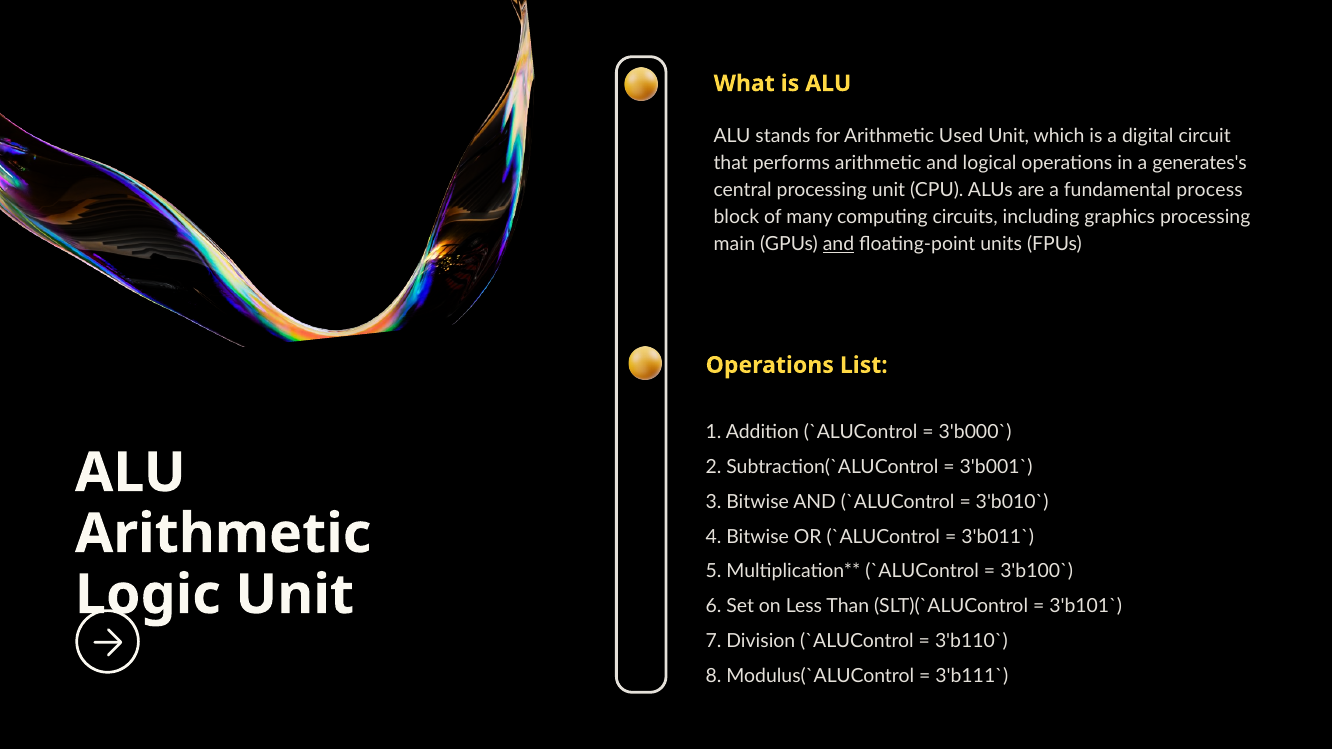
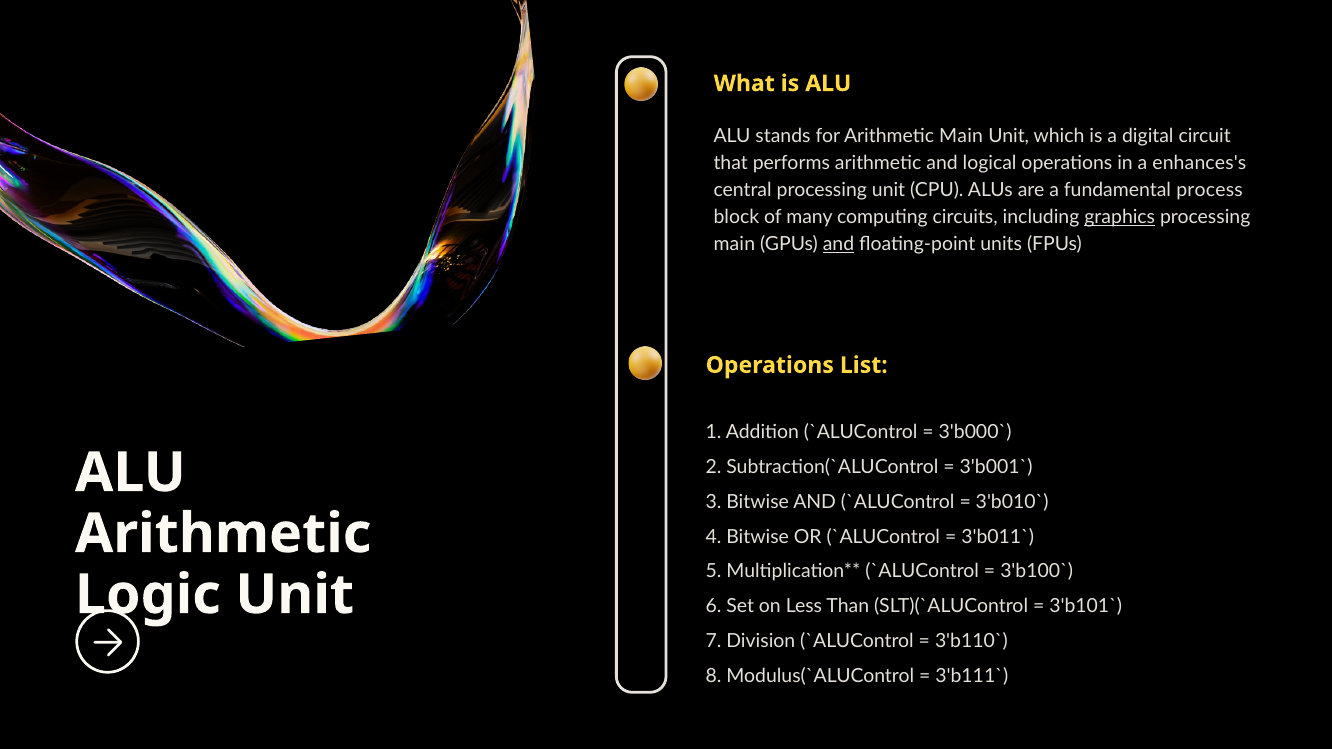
Arithmetic Used: Used -> Main
generates's: generates's -> enhances's
graphics underline: none -> present
